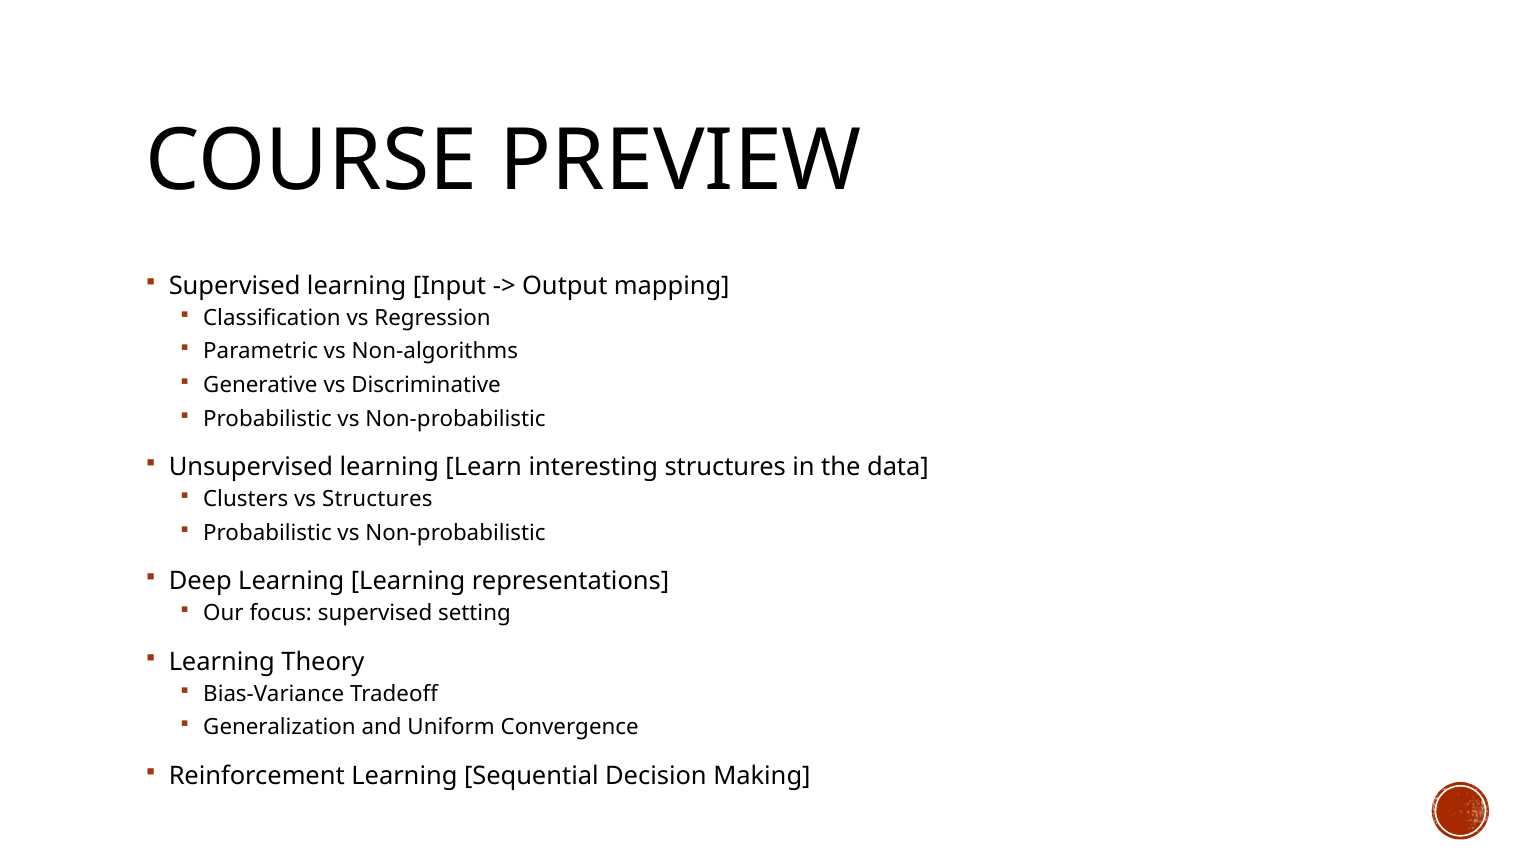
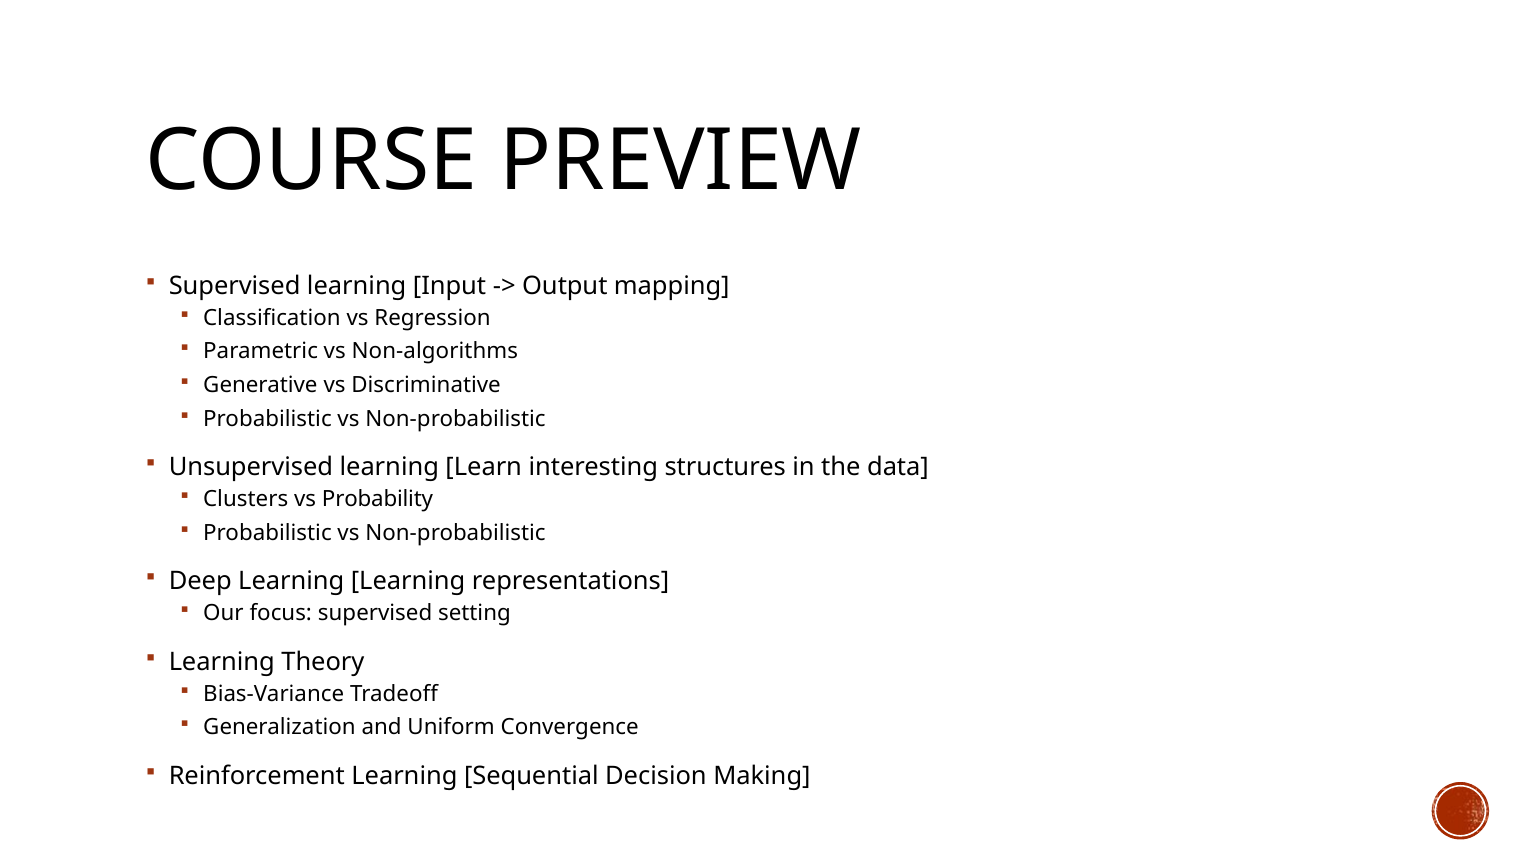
vs Structures: Structures -> Probability
